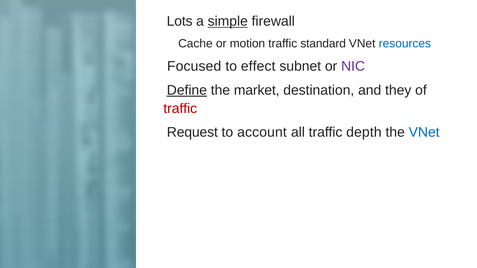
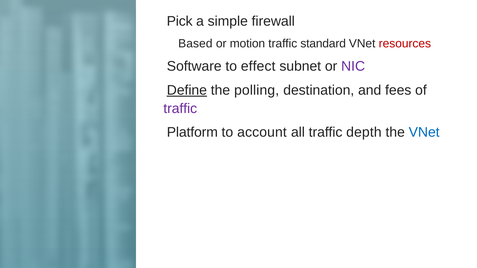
Lots: Lots -> Pick
simple underline: present -> none
Cache: Cache -> Based
resources colour: blue -> red
Focused: Focused -> Software
market: market -> polling
they: they -> fees
traffic at (180, 109) colour: red -> purple
Request: Request -> Platform
